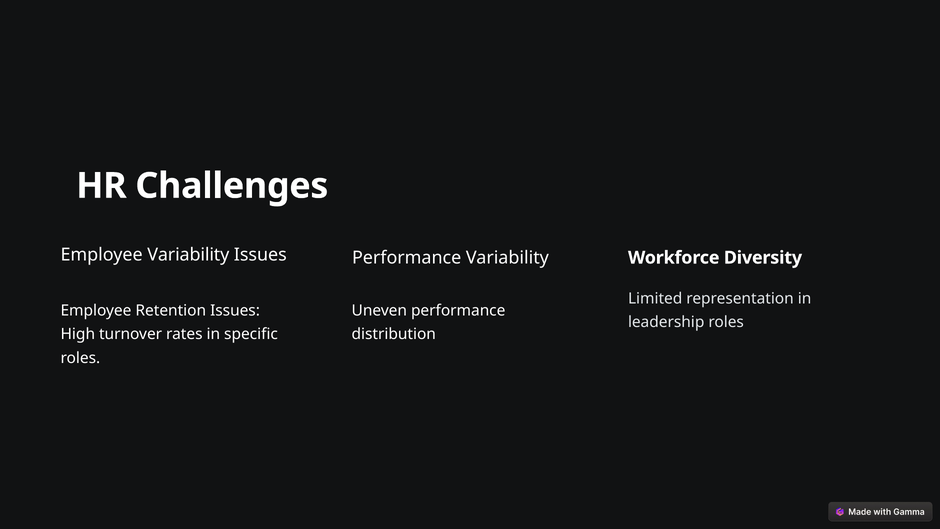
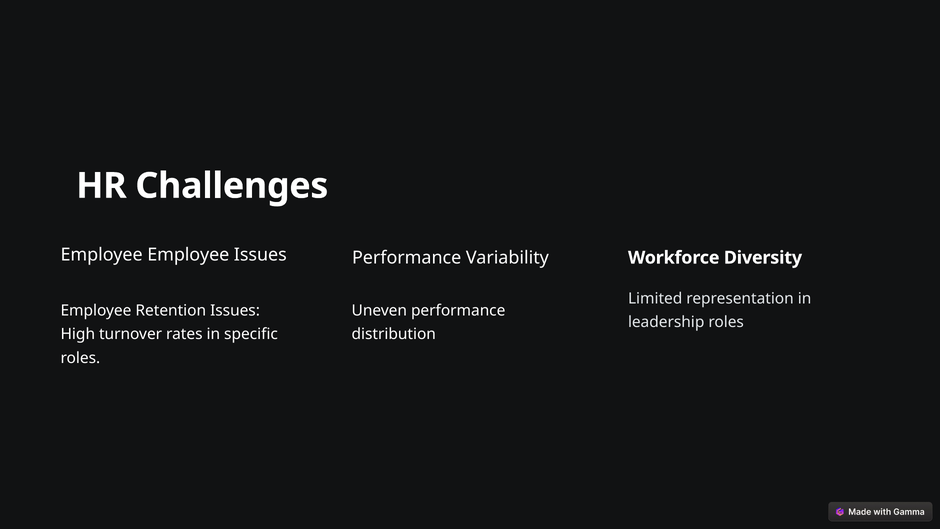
Employee Variability: Variability -> Employee
